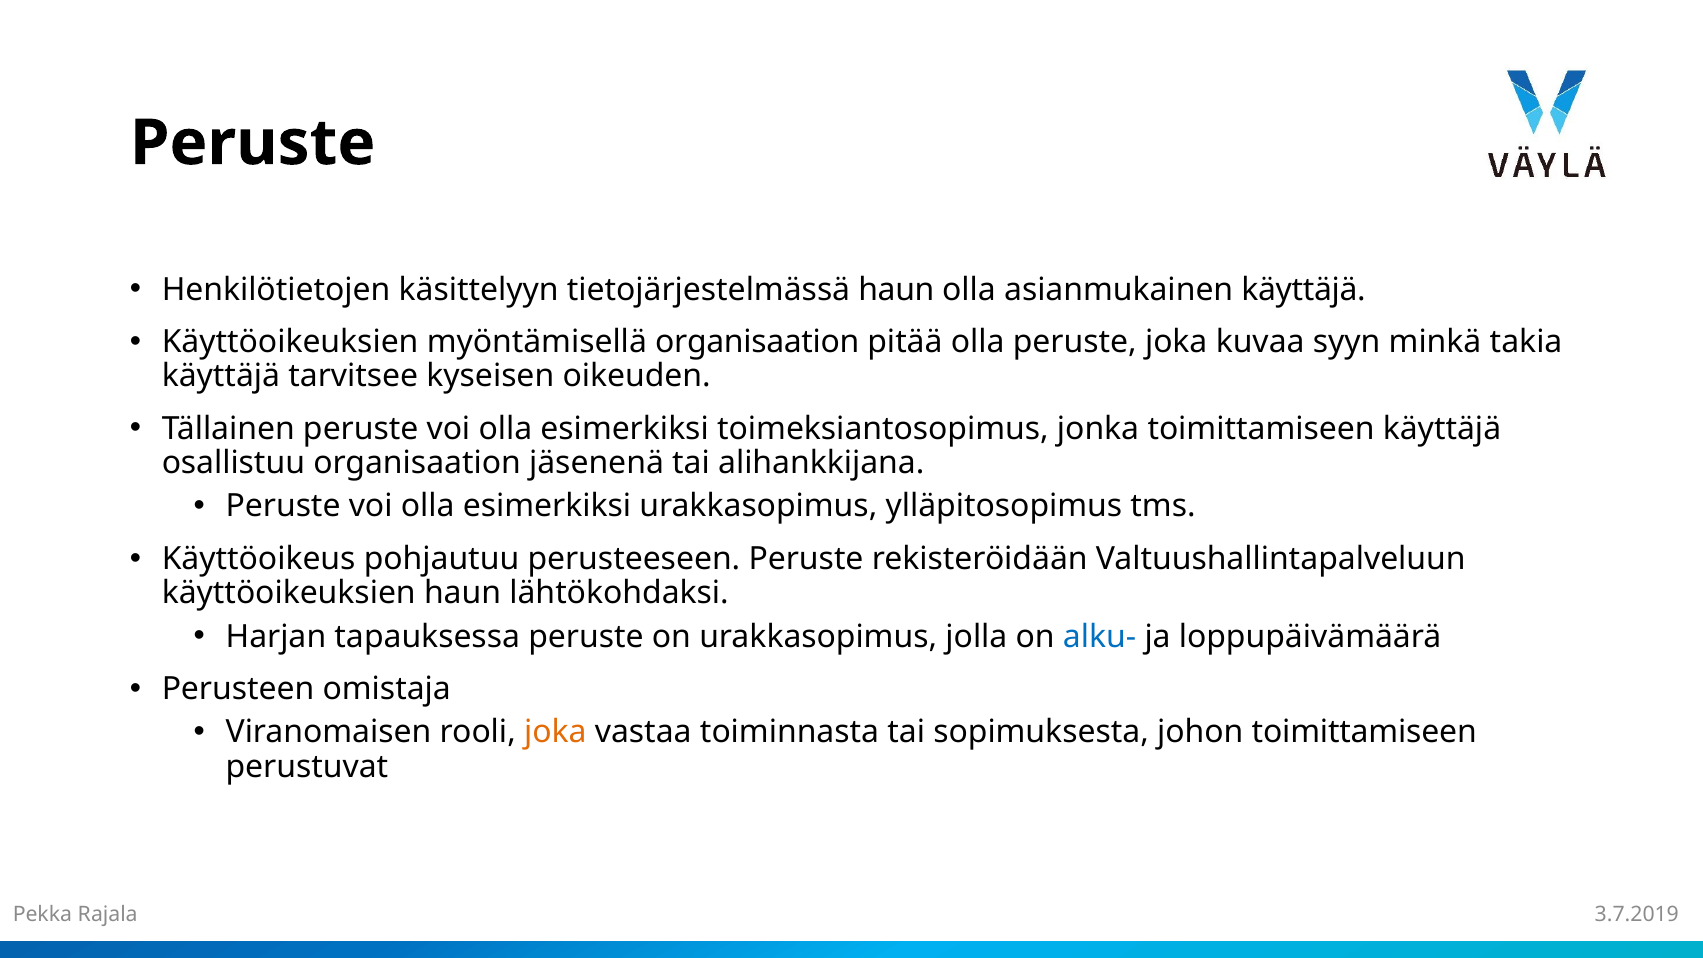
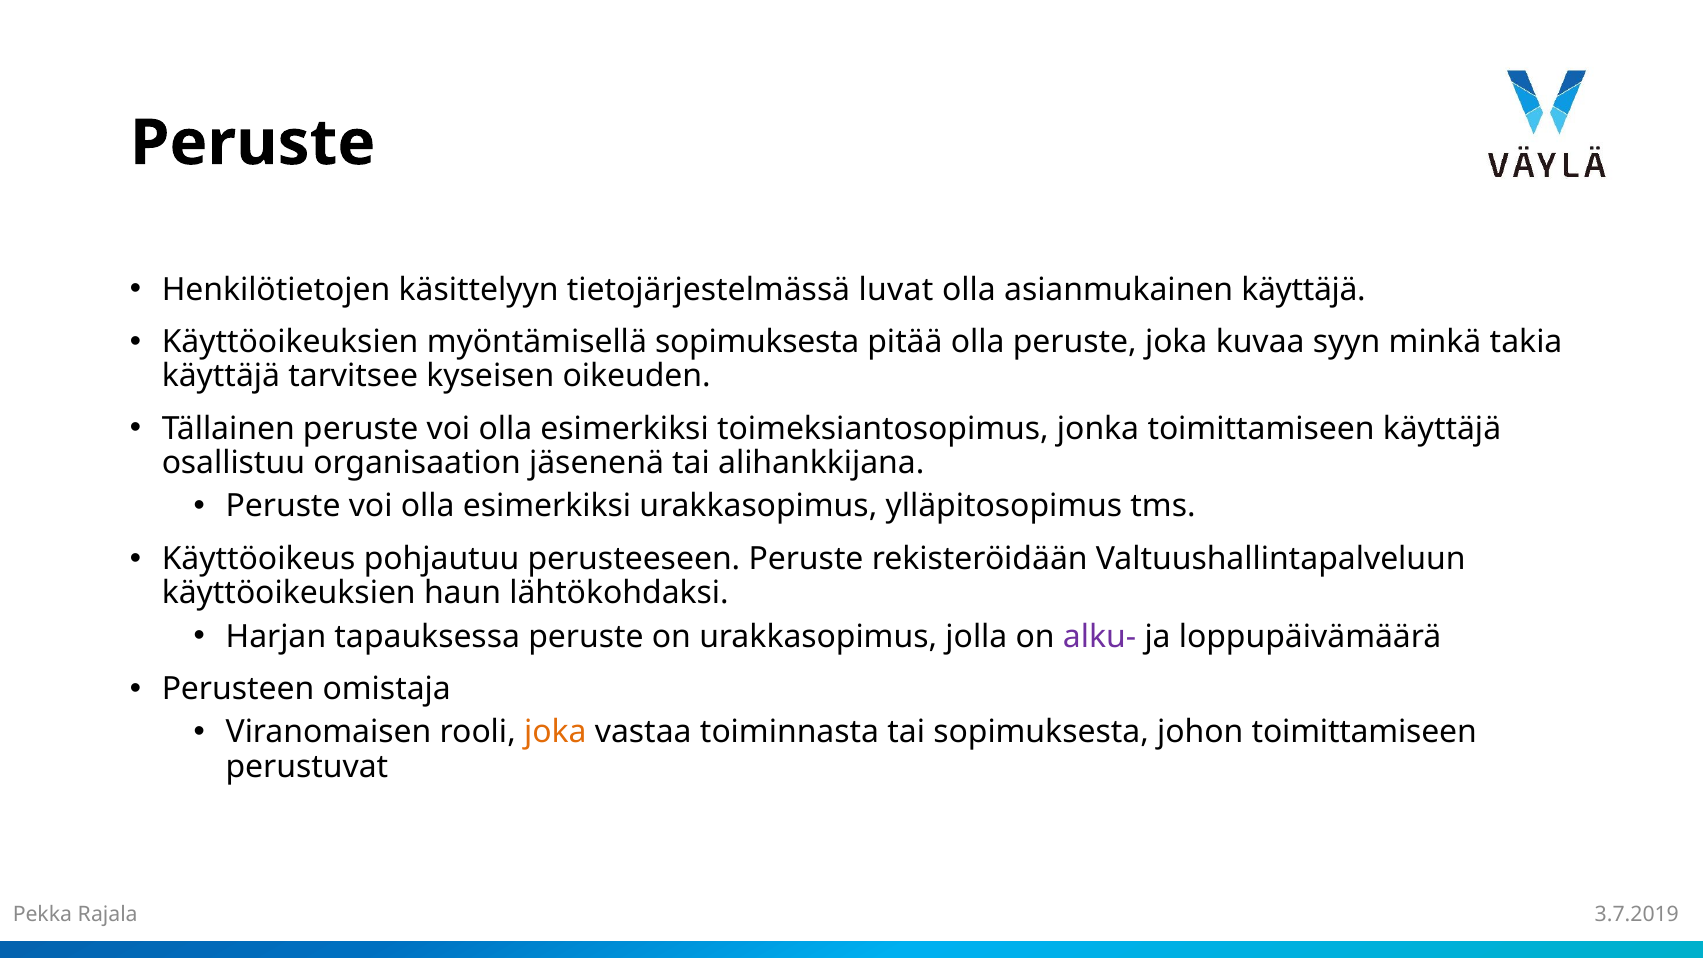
tietojärjestelmässä haun: haun -> luvat
myöntämisellä organisaation: organisaation -> sopimuksesta
alku- colour: blue -> purple
